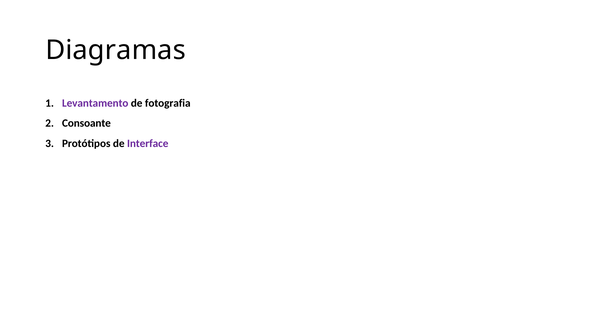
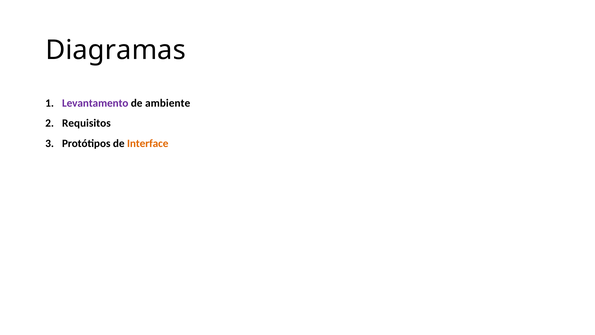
fotografia: fotografia -> ambiente
Consoante: Consoante -> Requisitos
Interface colour: purple -> orange
